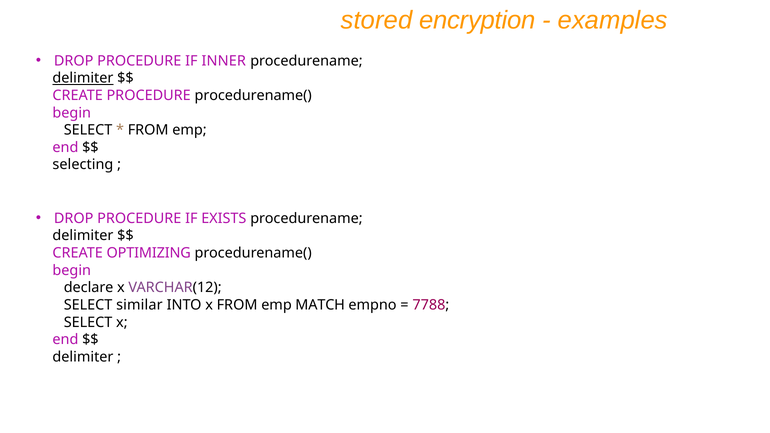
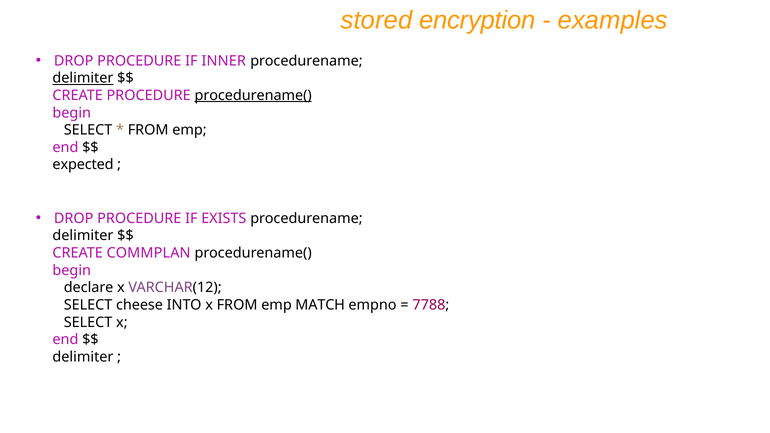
procedurename( at (253, 95) underline: none -> present
selecting: selecting -> expected
OPTIMIZING: OPTIMIZING -> COMMPLAN
similar: similar -> cheese
